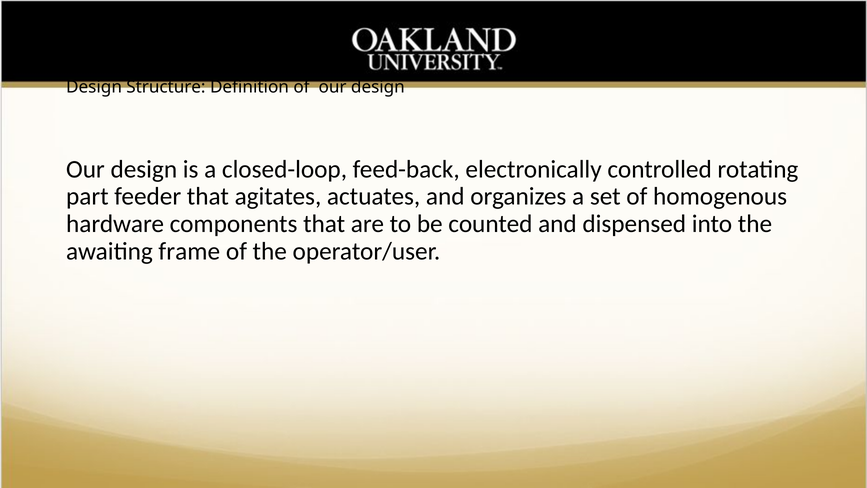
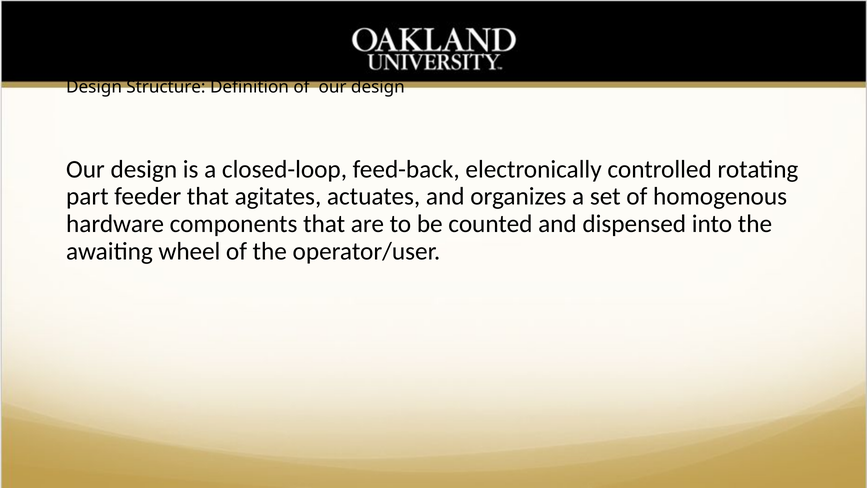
frame: frame -> wheel
